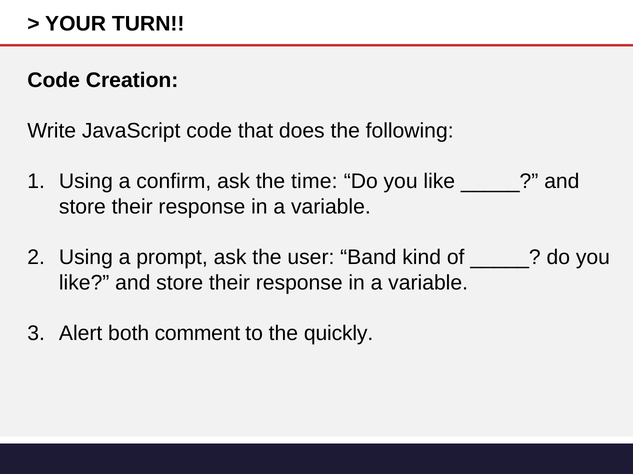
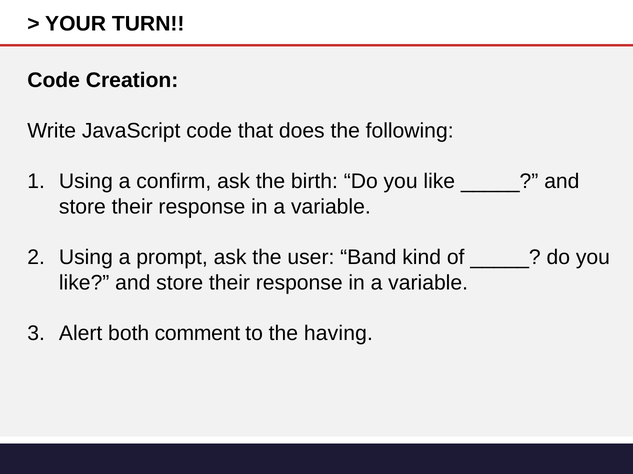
time: time -> birth
quickly: quickly -> having
